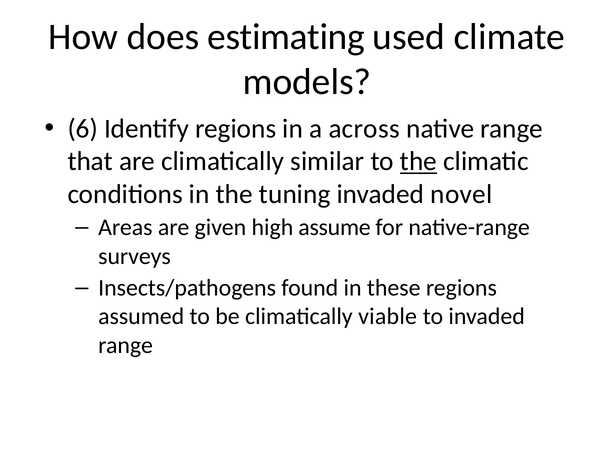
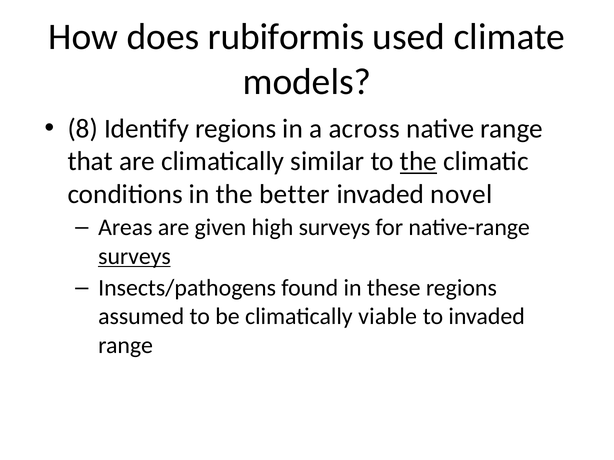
estimating: estimating -> rubiformis
6: 6 -> 8
tuning: tuning -> better
high assume: assume -> surveys
surveys at (134, 257) underline: none -> present
